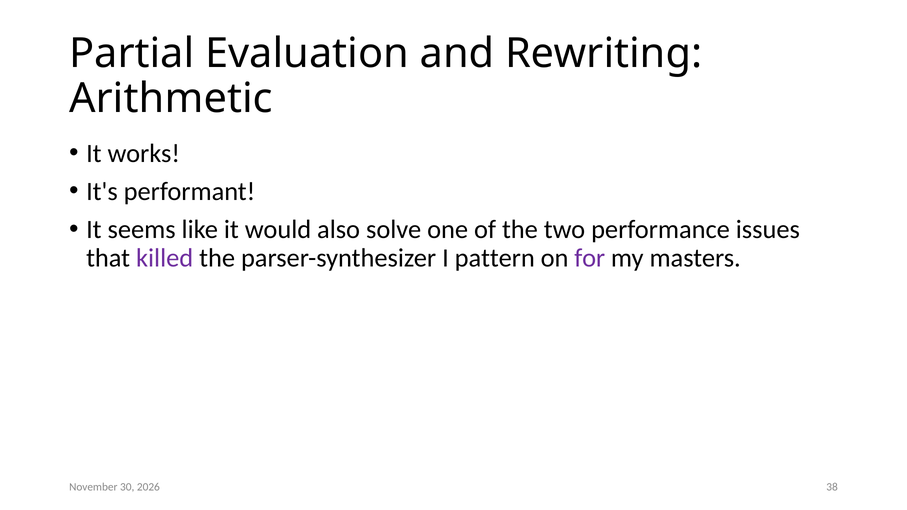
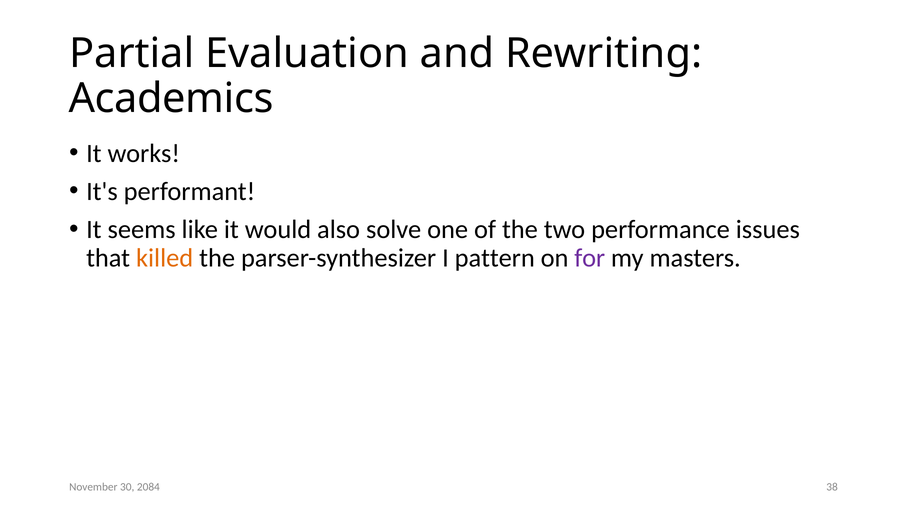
Arithmetic: Arithmetic -> Academics
killed colour: purple -> orange
2026: 2026 -> 2084
